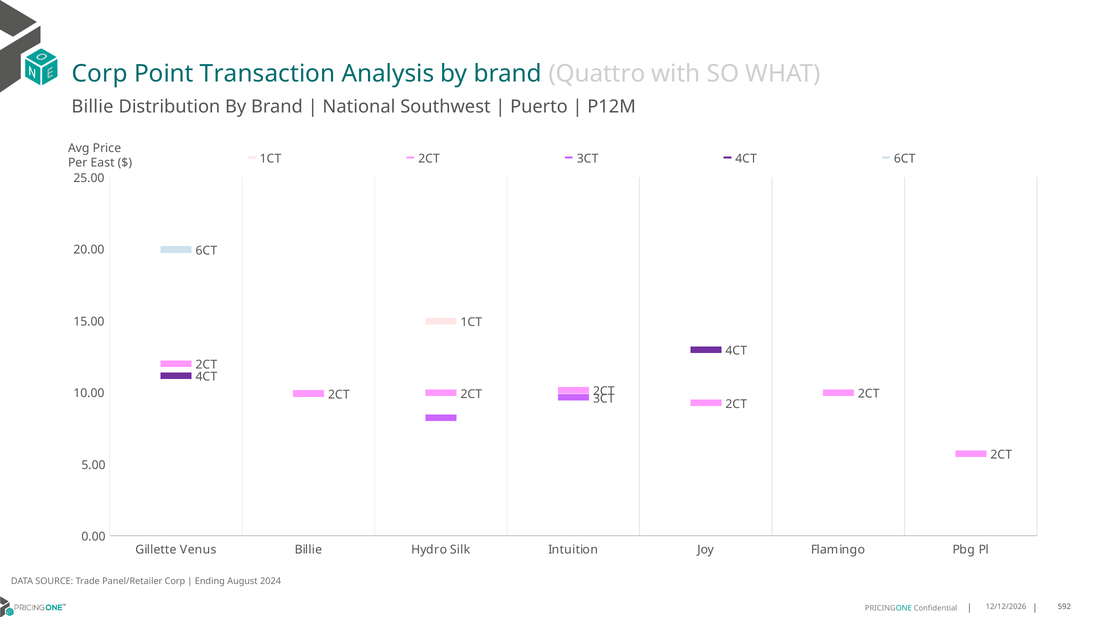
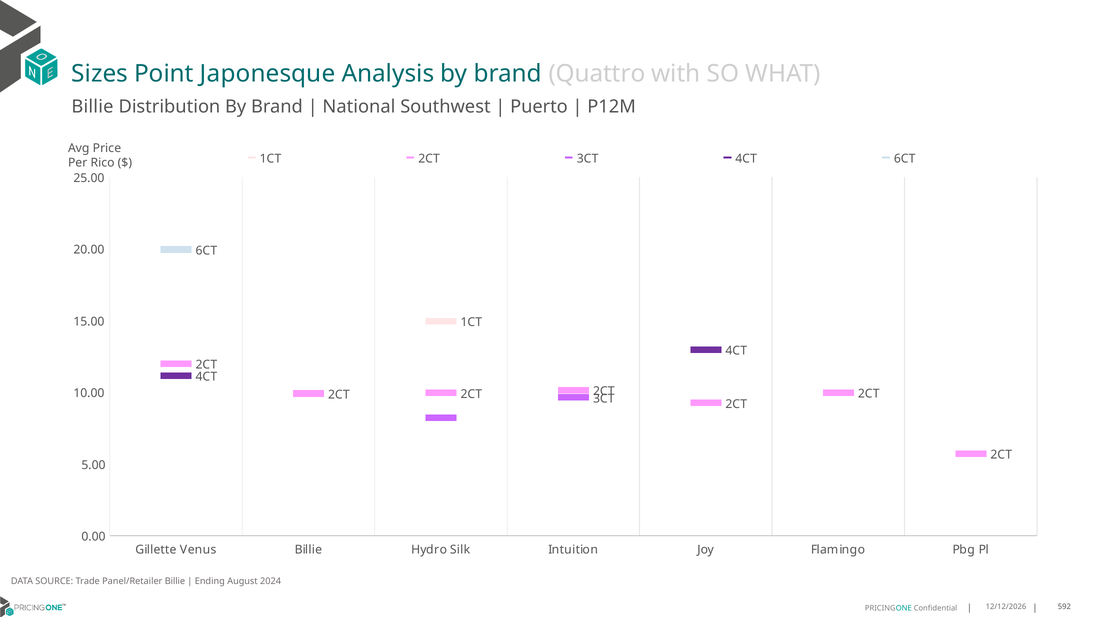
Corp at (100, 74): Corp -> Sizes
Transaction: Transaction -> Japonesque
East: East -> Rico
Panel/Retailer Corp: Corp -> Billie
